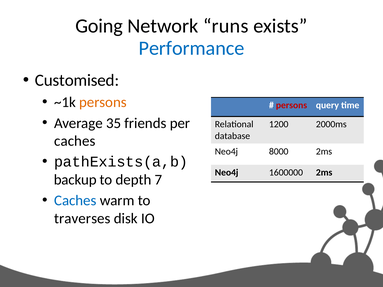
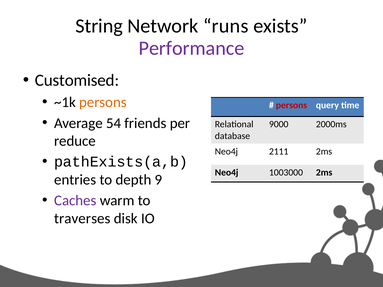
Going: Going -> String
Performance colour: blue -> purple
35: 35 -> 54
1200: 1200 -> 9000
caches at (75, 141): caches -> reduce
8000: 8000 -> 2111
1600000: 1600000 -> 1003000
backup: backup -> entries
7: 7 -> 9
Caches at (75, 201) colour: blue -> purple
